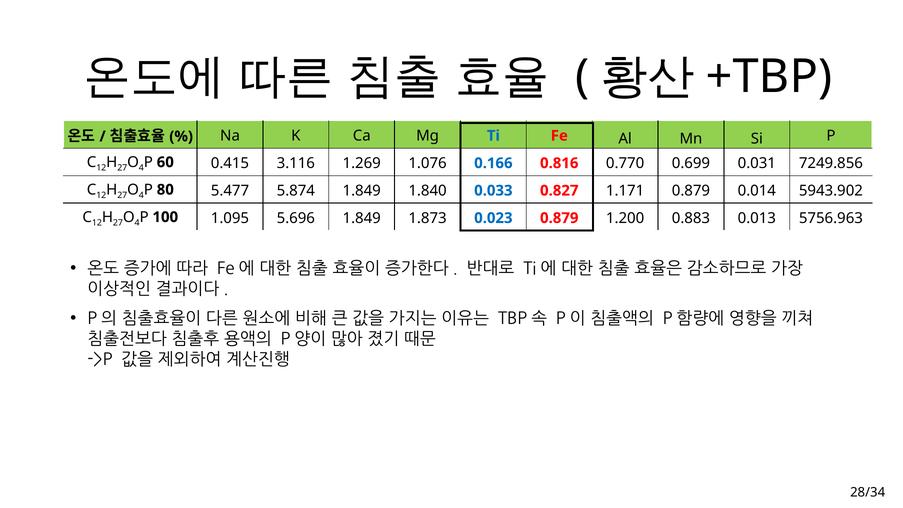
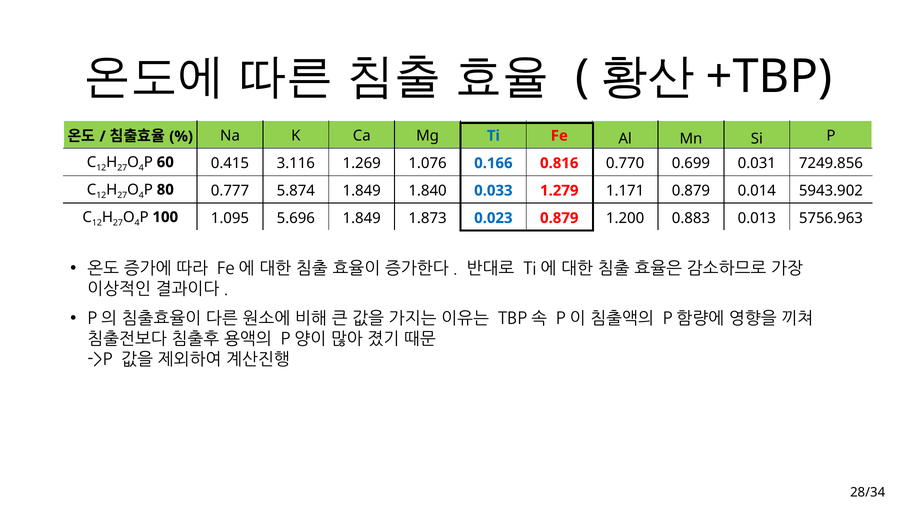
5.477: 5.477 -> 0.777
0.827: 0.827 -> 1.279
